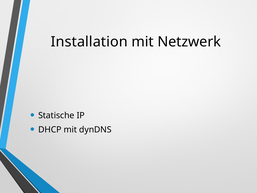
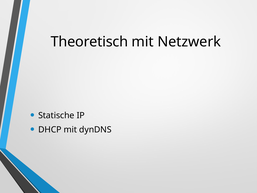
Installation: Installation -> Theoretisch
